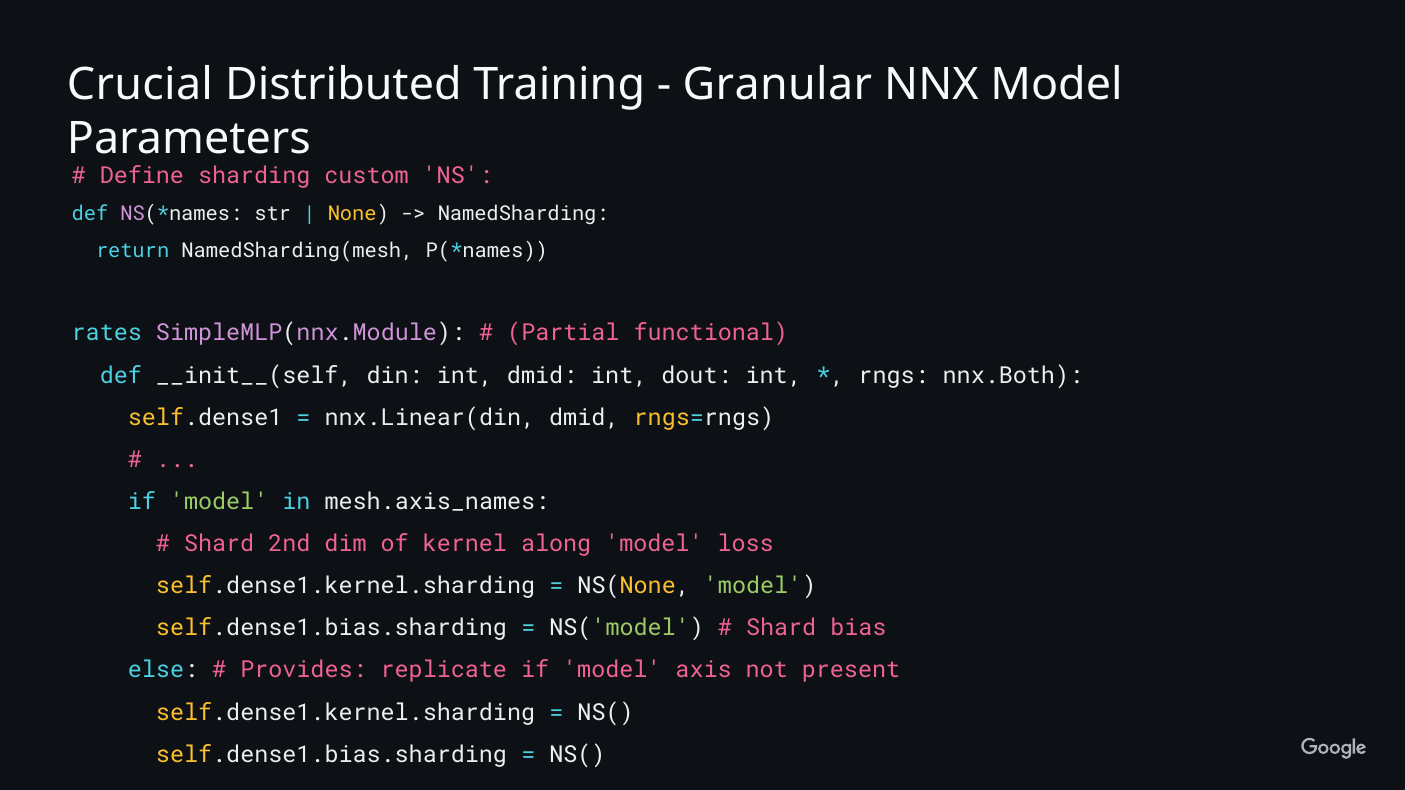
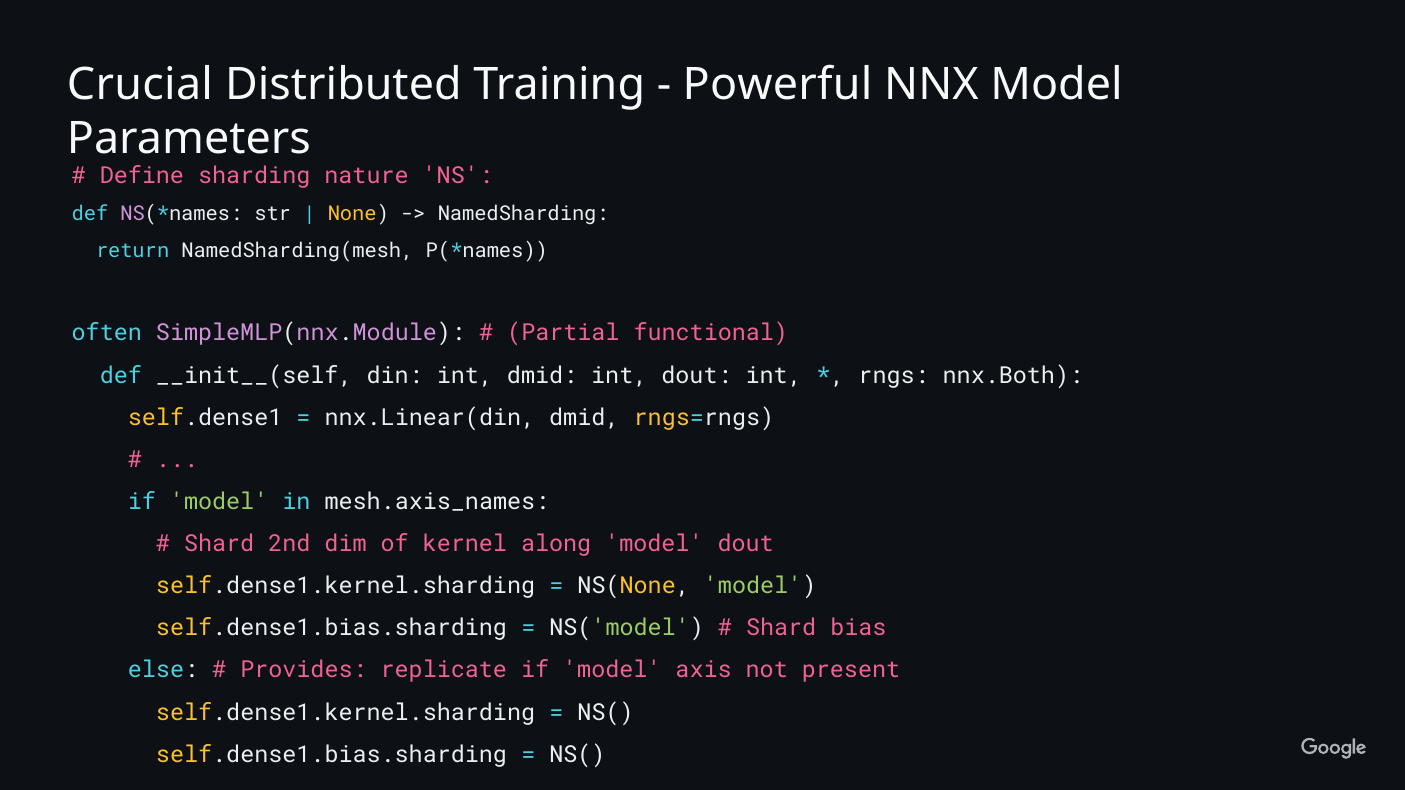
Granular: Granular -> Powerful
custom: custom -> nature
rates: rates -> often
model loss: loss -> dout
